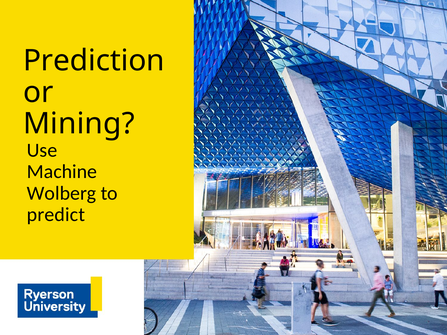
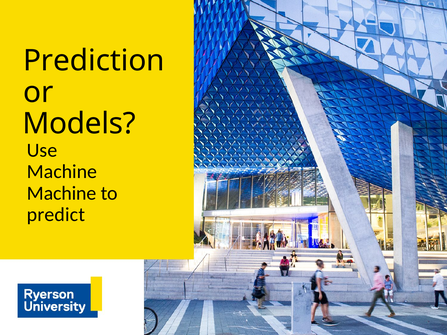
Mining: Mining -> Models
Wolberg at (62, 193): Wolberg -> Machine
